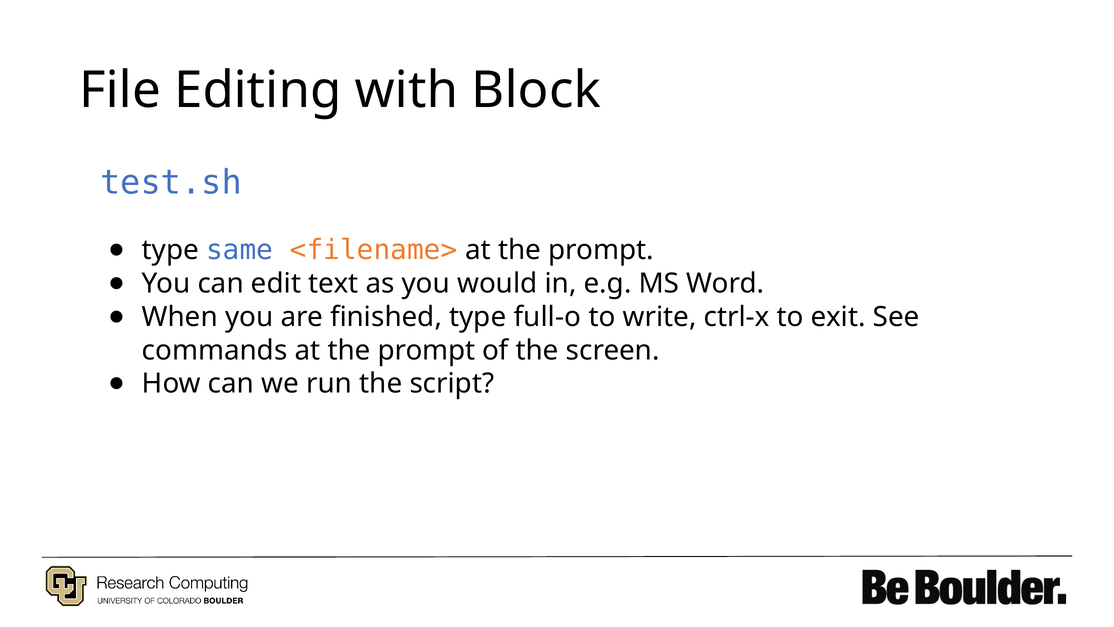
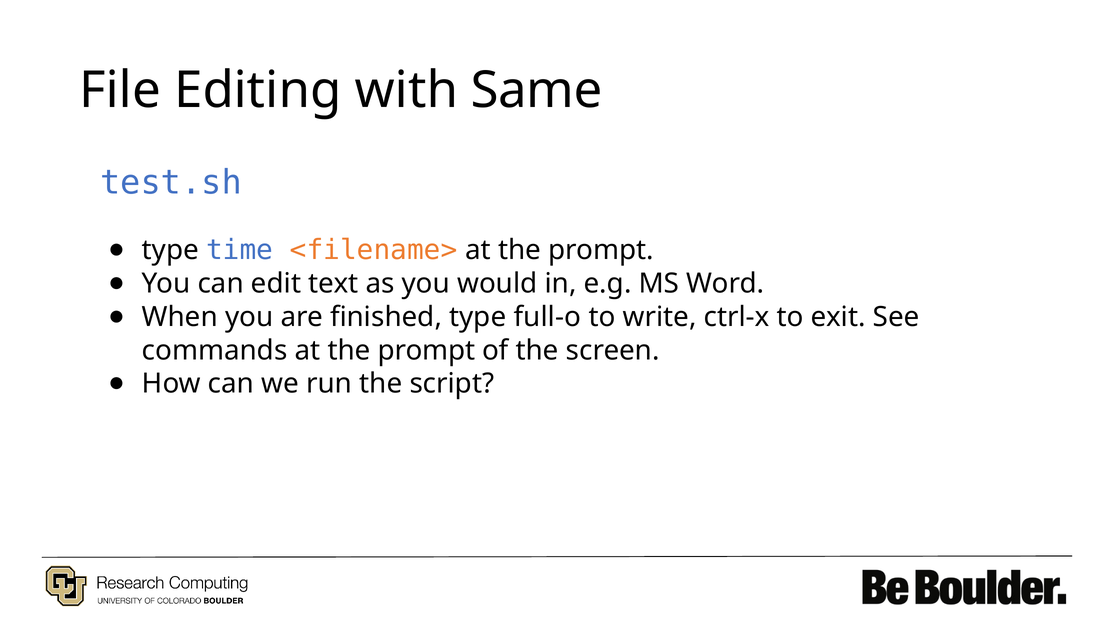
Block: Block -> Same
same: same -> time
